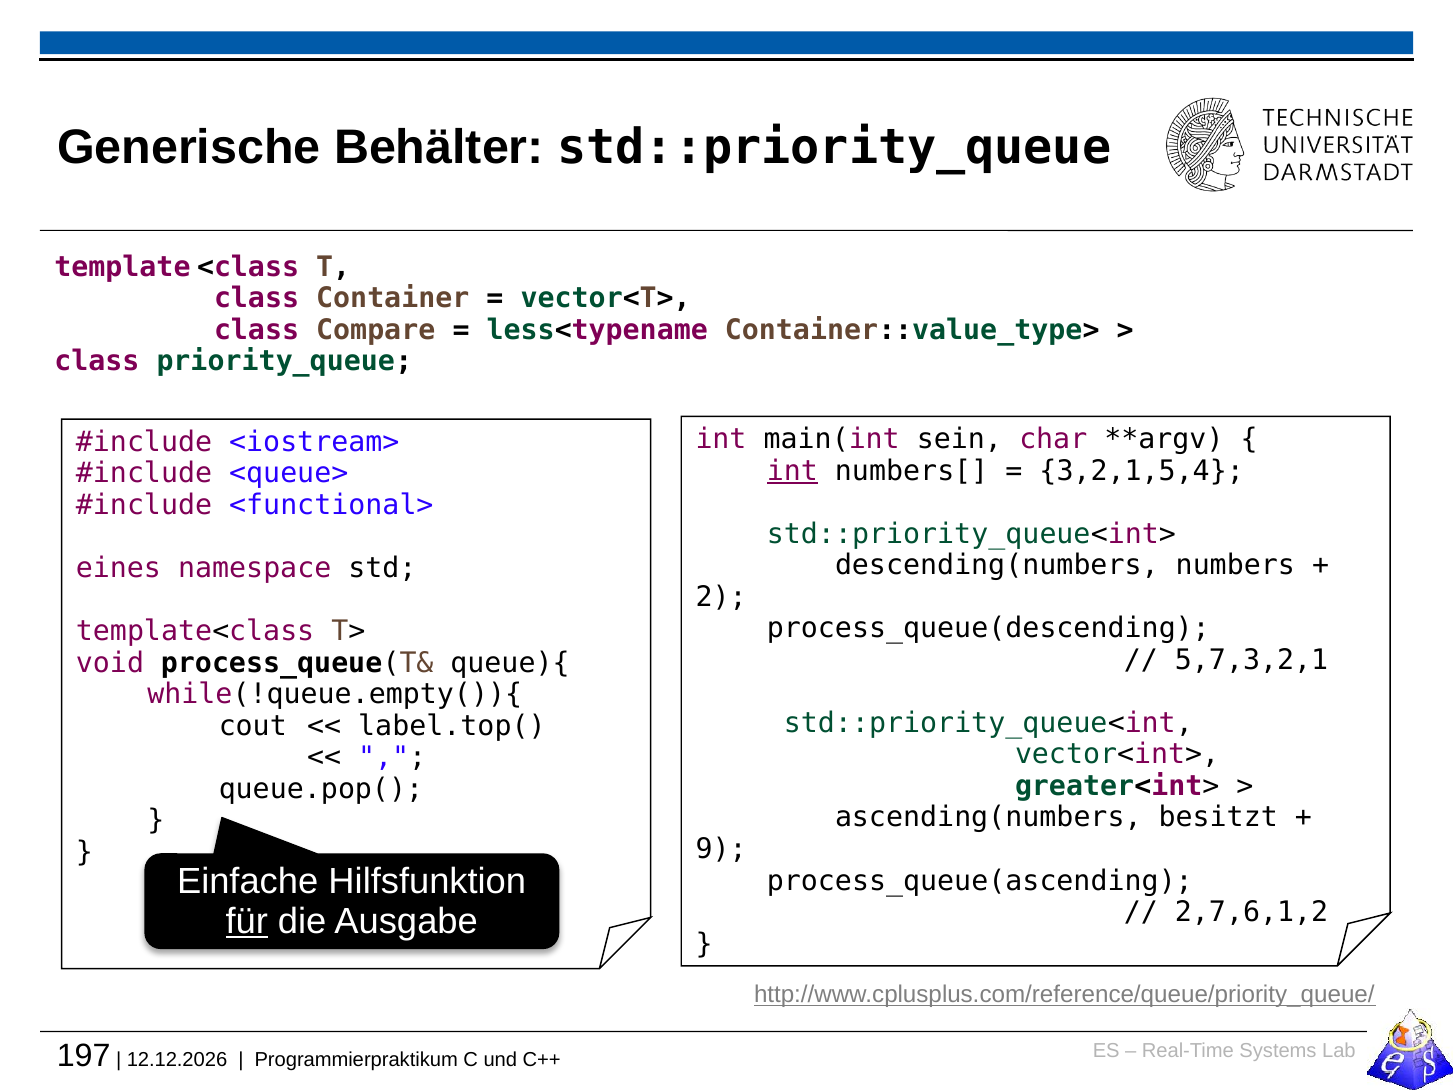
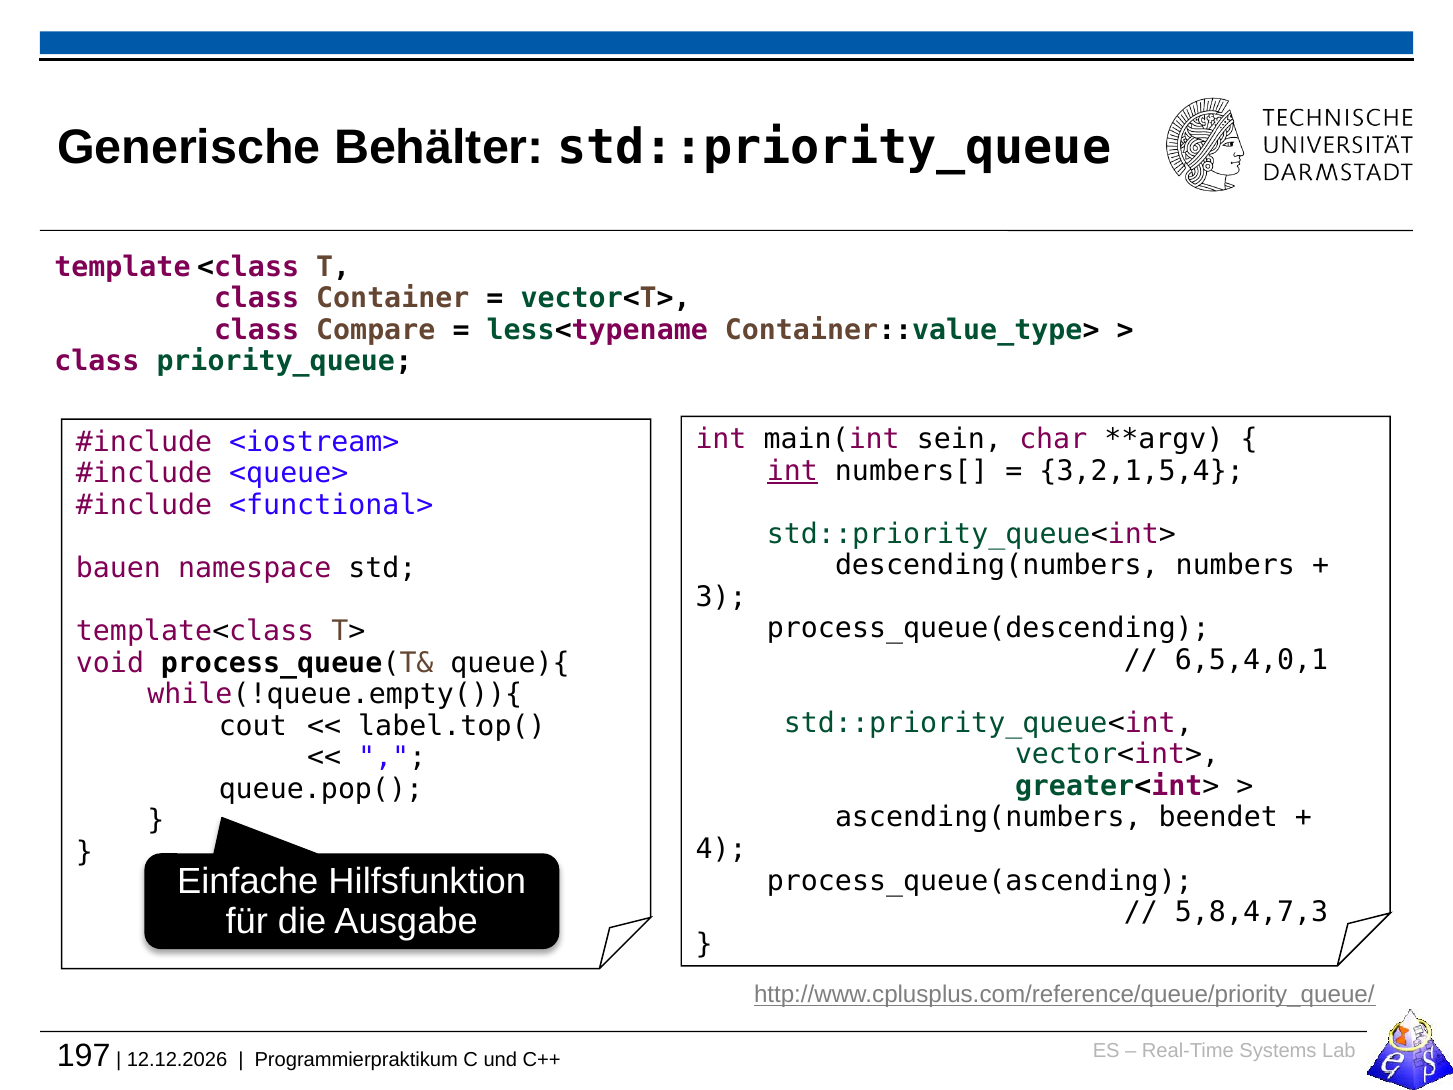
eines: eines -> bauen
2: 2 -> 3
5,7,3,2,1: 5,7,3,2,1 -> 6,5,4,0,1
besitzt: besitzt -> beendet
9: 9 -> 4
2,7,6,1,2: 2,7,6,1,2 -> 5,8,4,7,3
für underline: present -> none
